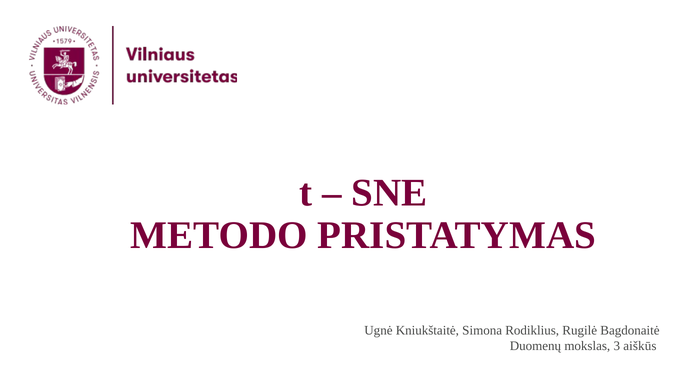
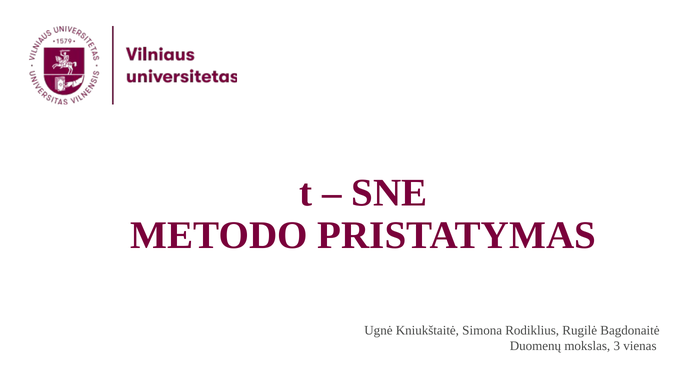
aiškūs: aiškūs -> vienas
